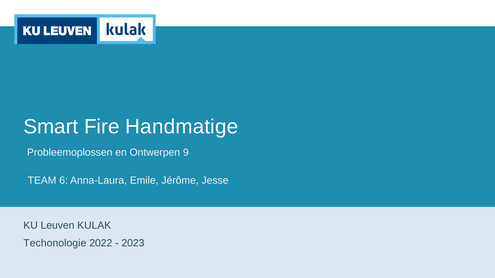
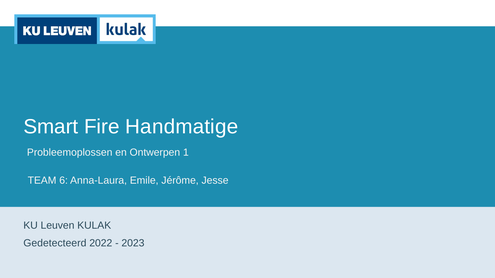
9: 9 -> 1
Techonologie: Techonologie -> Gedetecteerd
